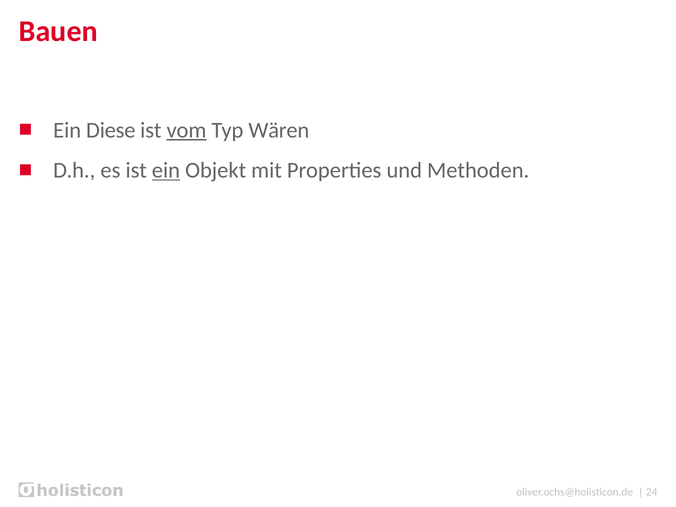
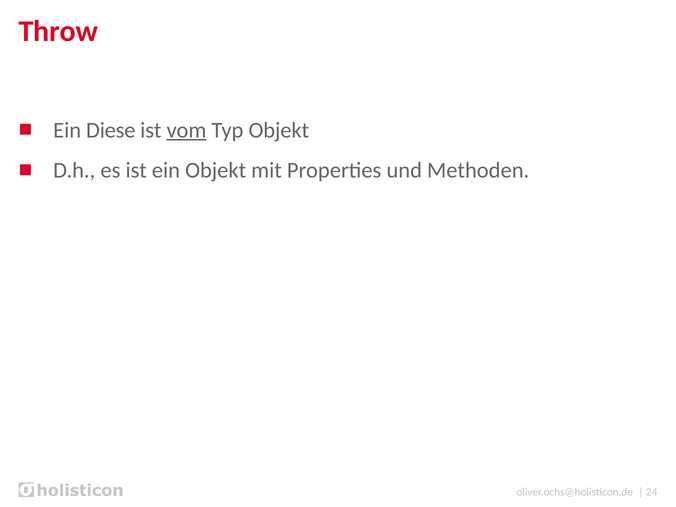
Bauen: Bauen -> Throw
Typ Wären: Wären -> Objekt
ein at (166, 170) underline: present -> none
